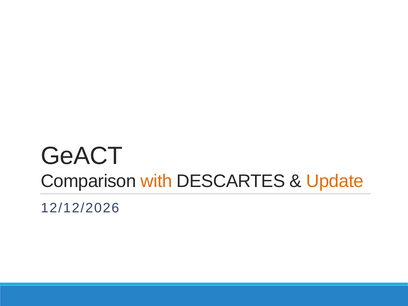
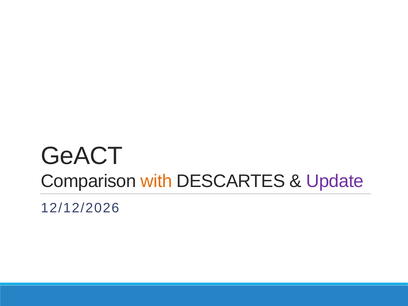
Update colour: orange -> purple
